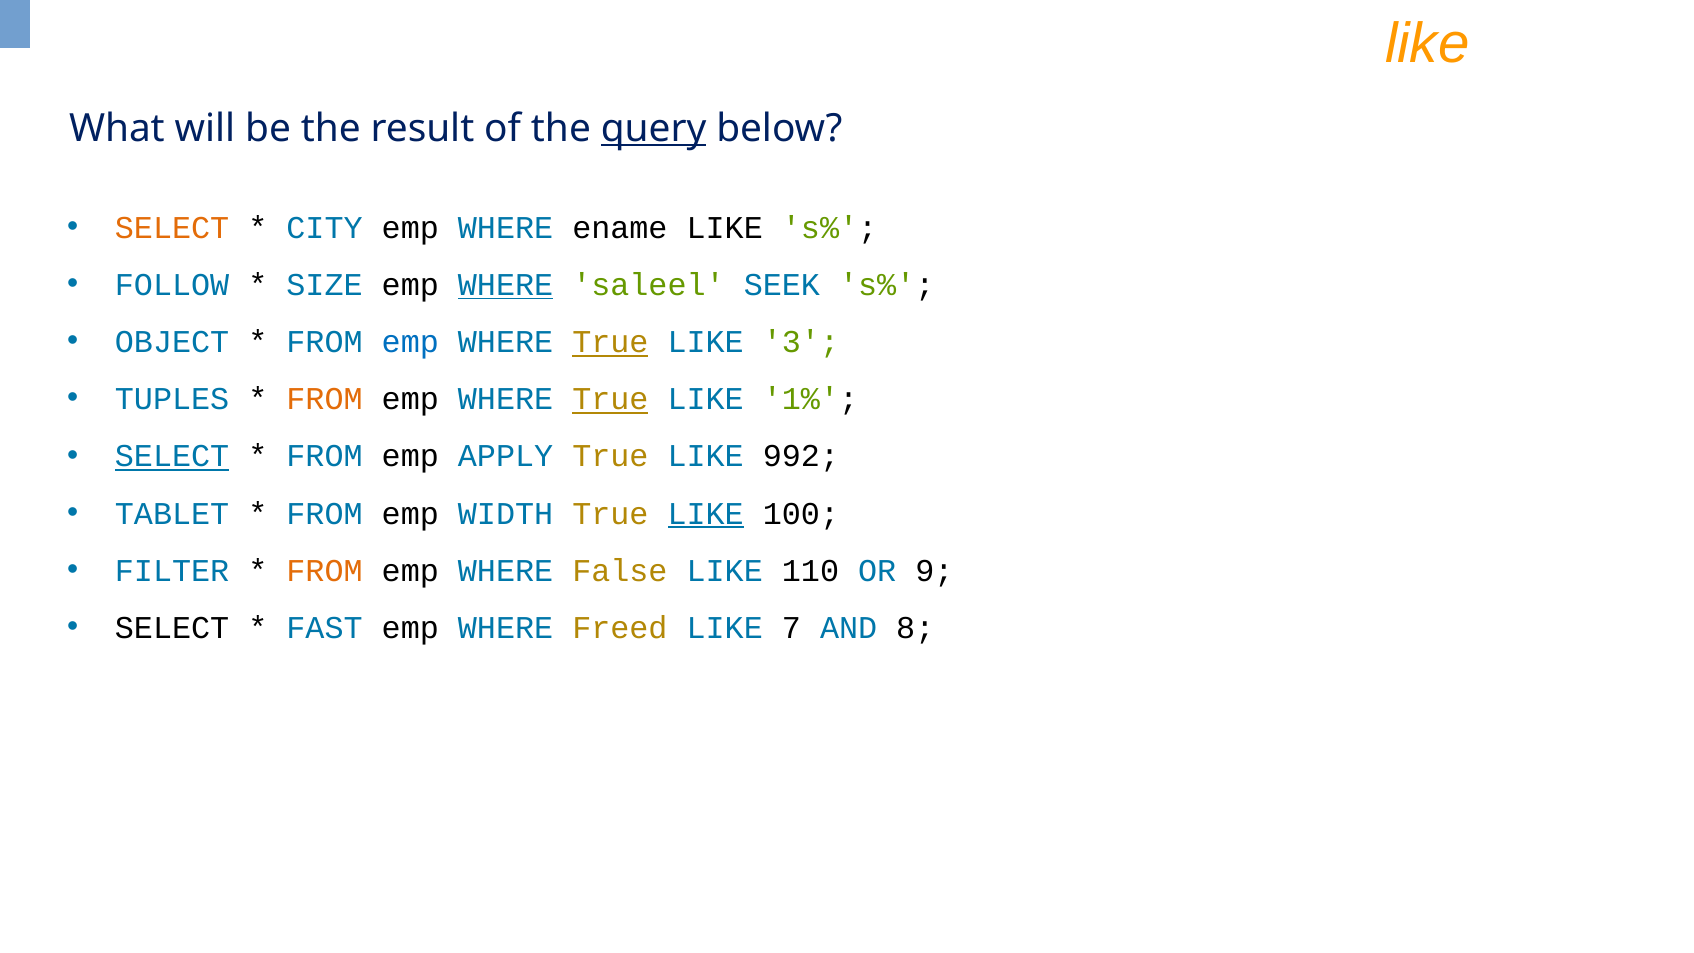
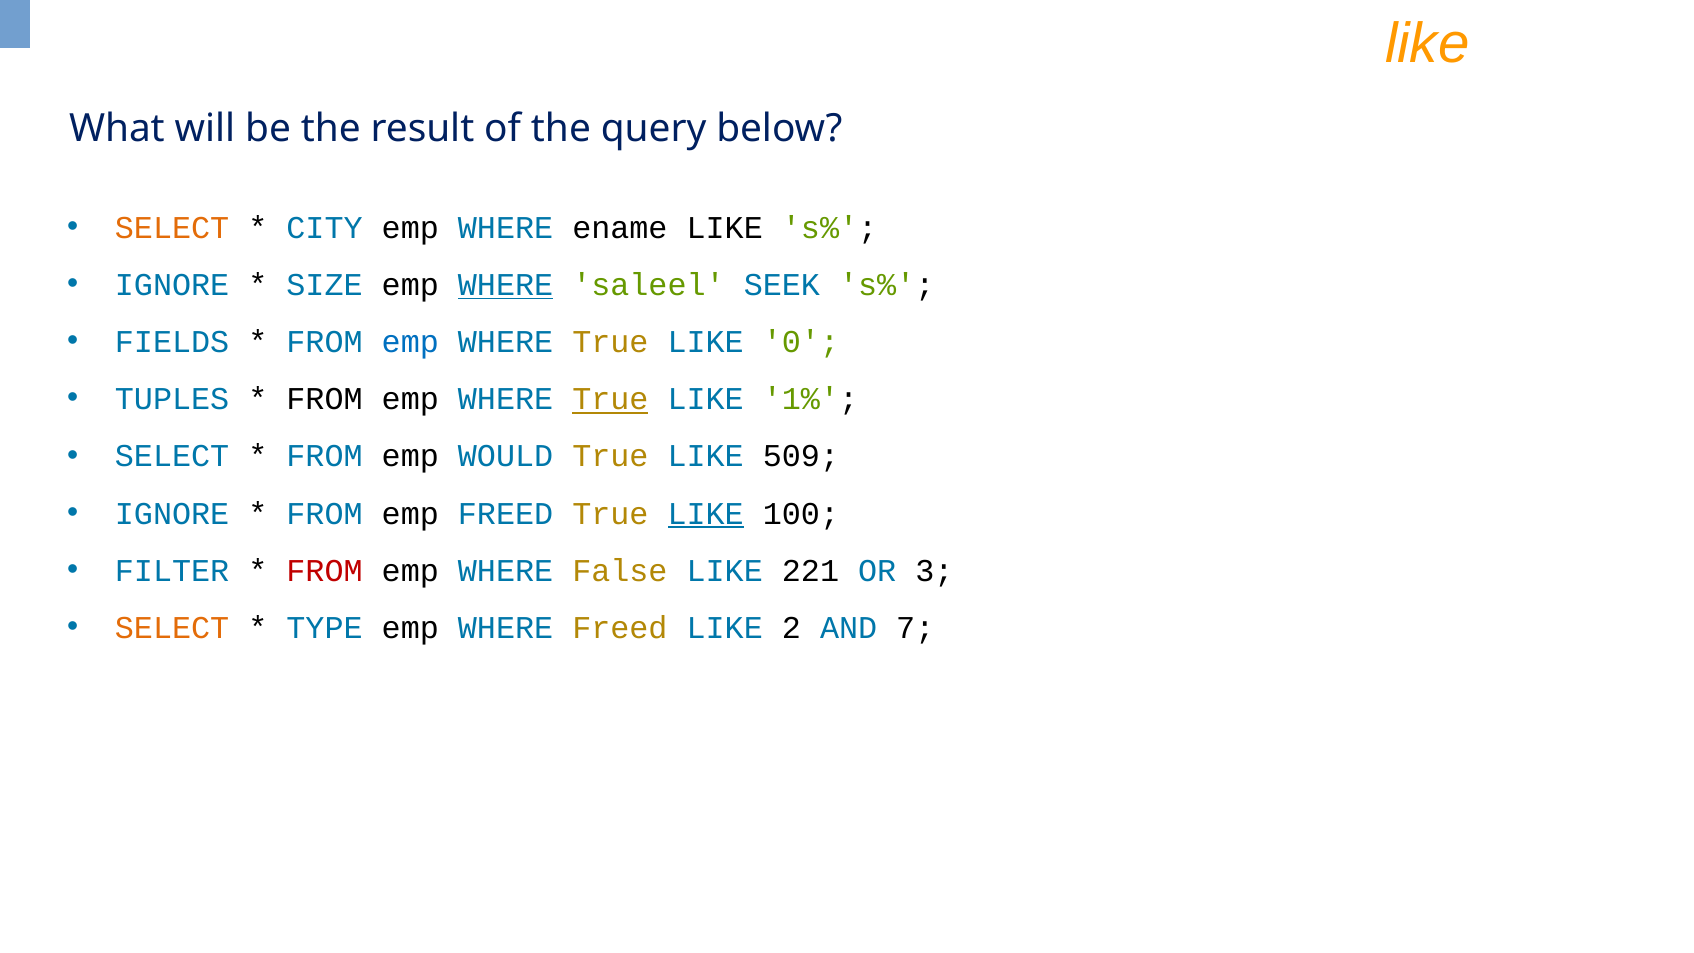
query underline: present -> none
FOLLOW at (172, 285): FOLLOW -> IGNORE
OBJECT: OBJECT -> FIELDS
True at (610, 342) underline: present -> none
3: 3 -> 0
FROM at (325, 399) colour: orange -> black
SELECT at (172, 456) underline: present -> none
APPLY: APPLY -> WOULD
992: 992 -> 509
TABLET at (172, 513): TABLET -> IGNORE
emp WIDTH: WIDTH -> FREED
FROM at (325, 571) colour: orange -> red
110: 110 -> 221
9: 9 -> 3
SELECT at (172, 628) colour: black -> orange
FAST: FAST -> TYPE
7: 7 -> 2
8: 8 -> 7
